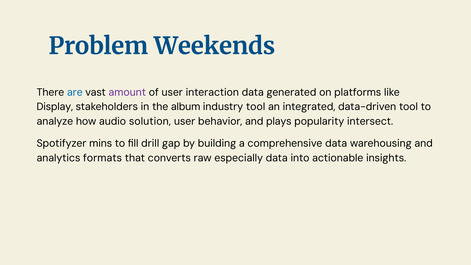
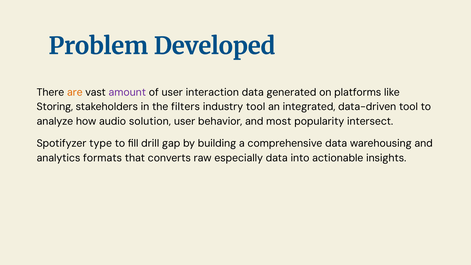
Weekends: Weekends -> Developed
are colour: blue -> orange
Display: Display -> Storing
album: album -> filters
plays: plays -> most
mins: mins -> type
